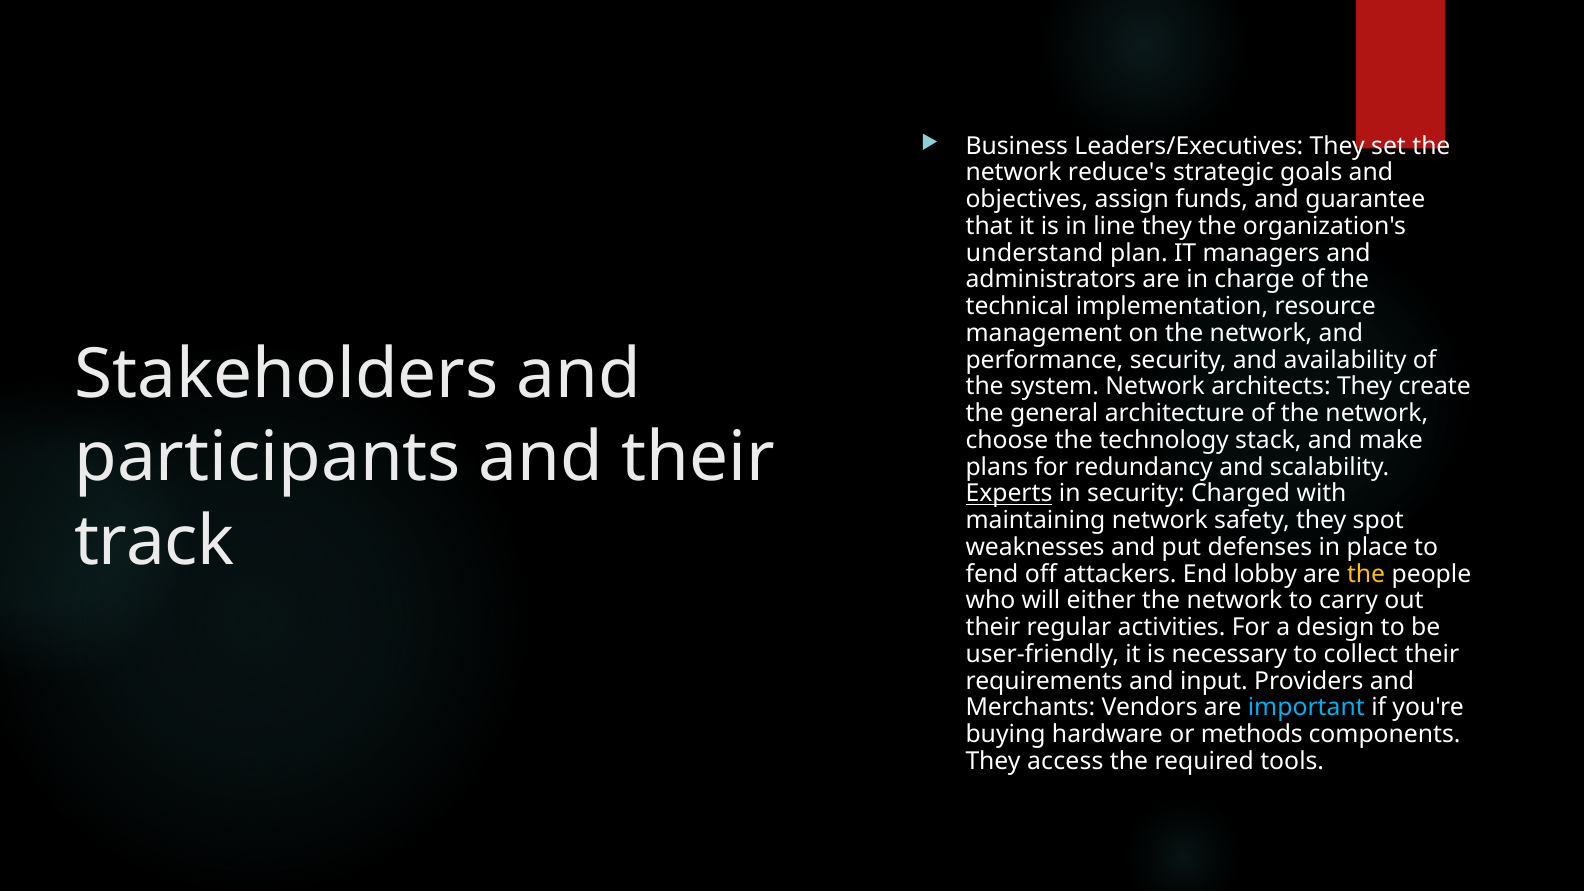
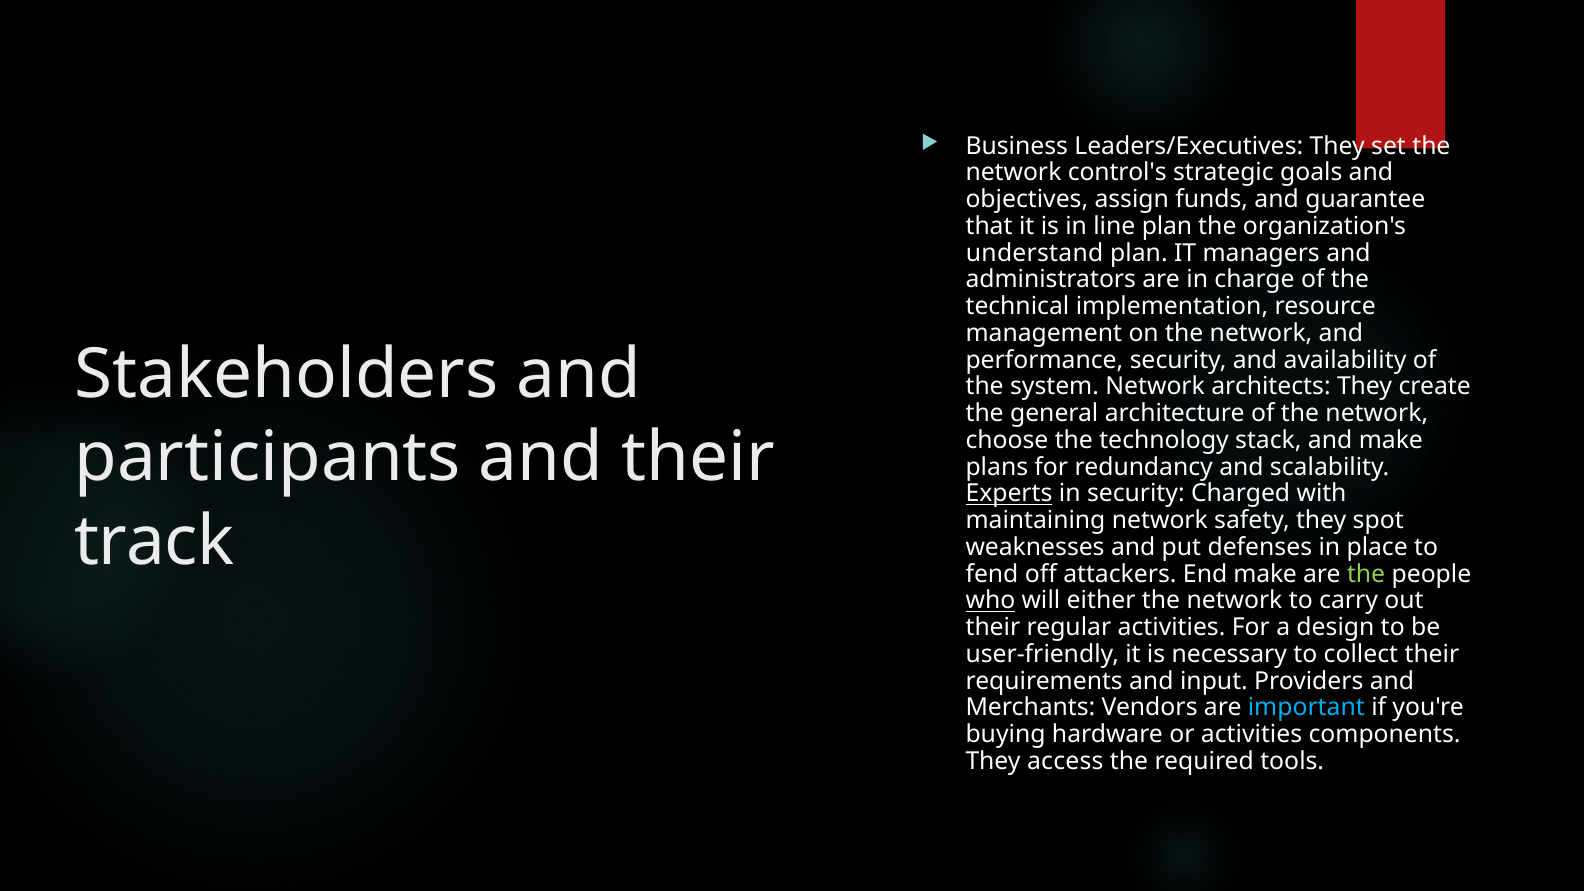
reduce's: reduce's -> control's
line they: they -> plan
End lobby: lobby -> make
the at (1366, 574) colour: yellow -> light green
who underline: none -> present
or methods: methods -> activities
